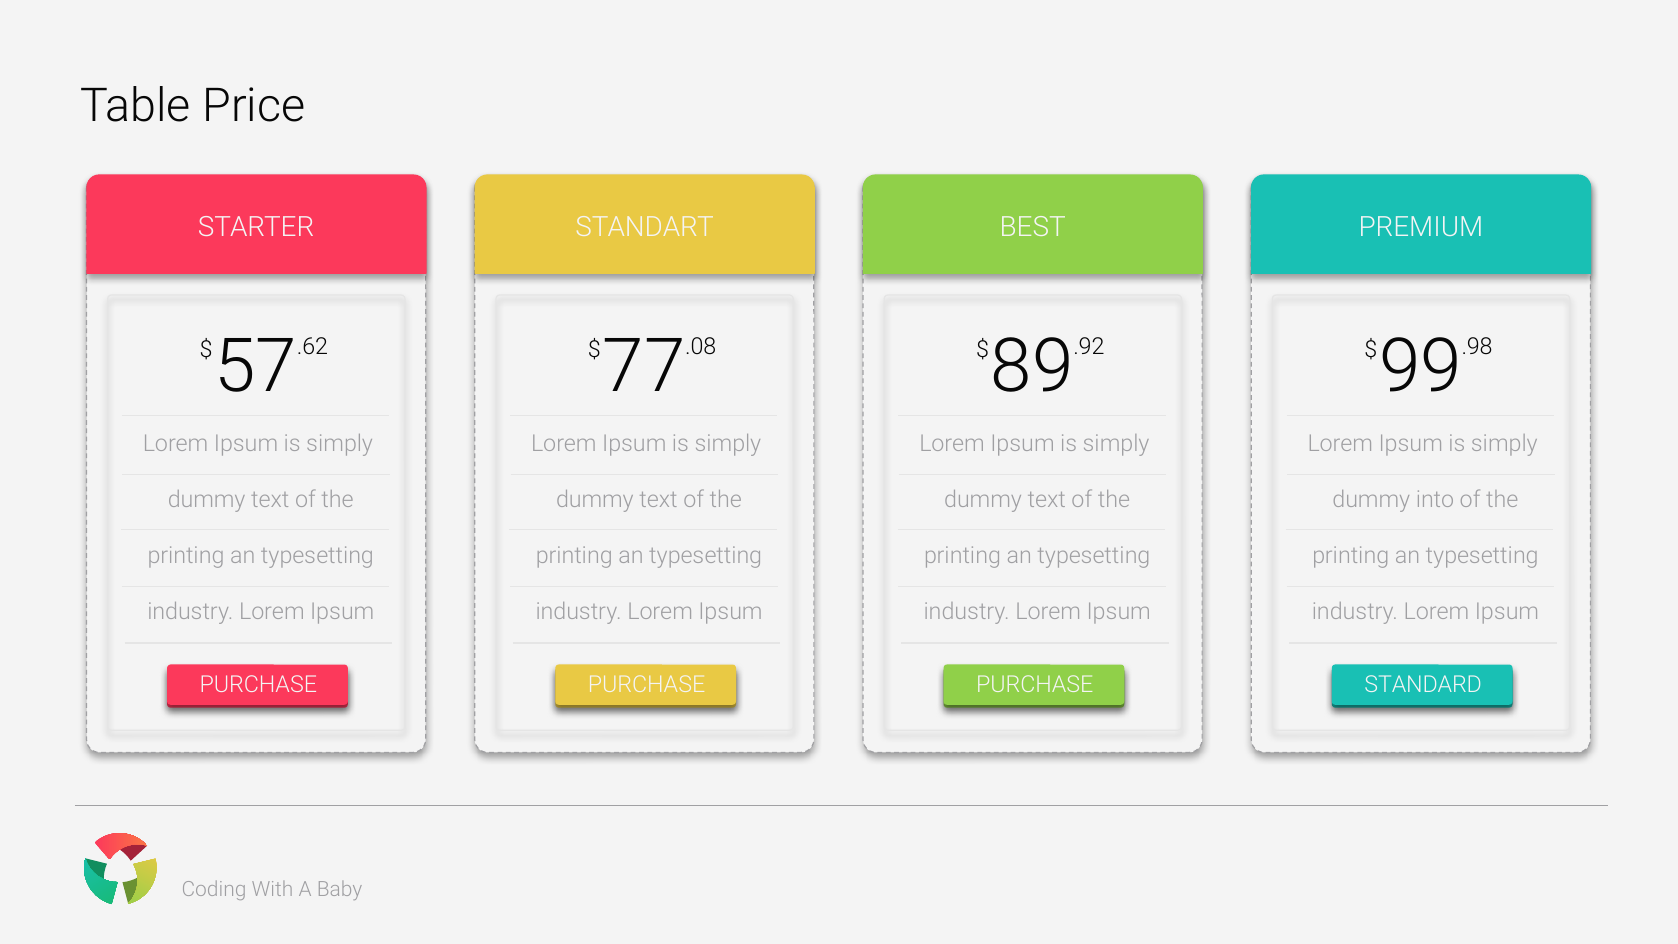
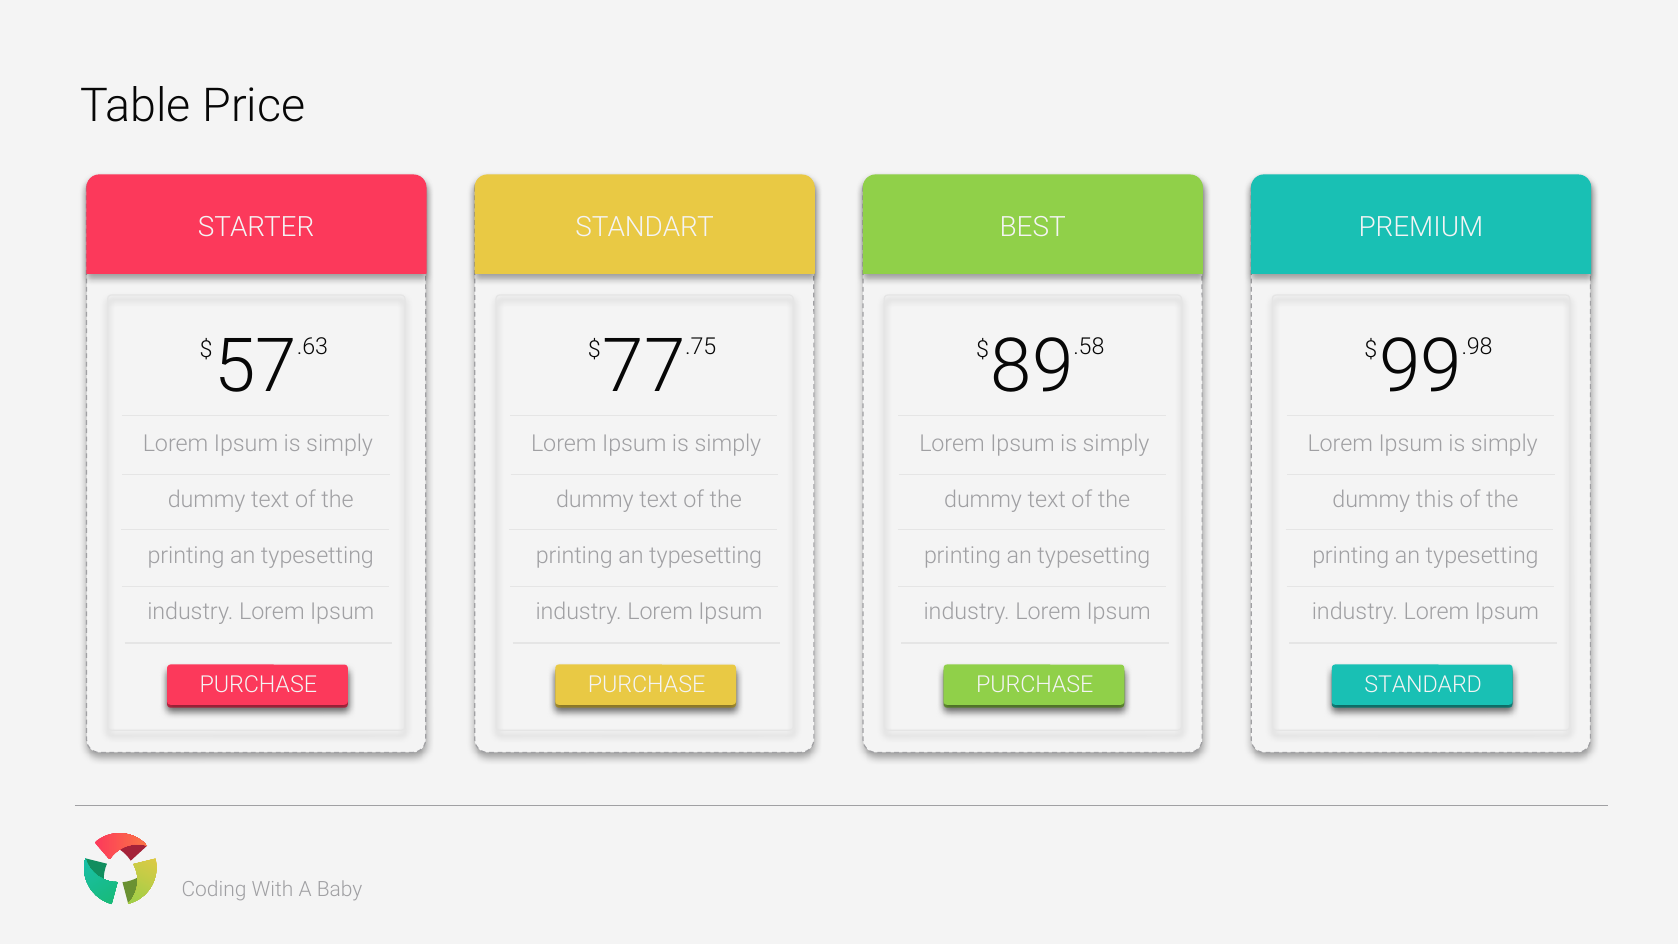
.62: .62 -> .63
.08: .08 -> .75
.92: .92 -> .58
into: into -> this
